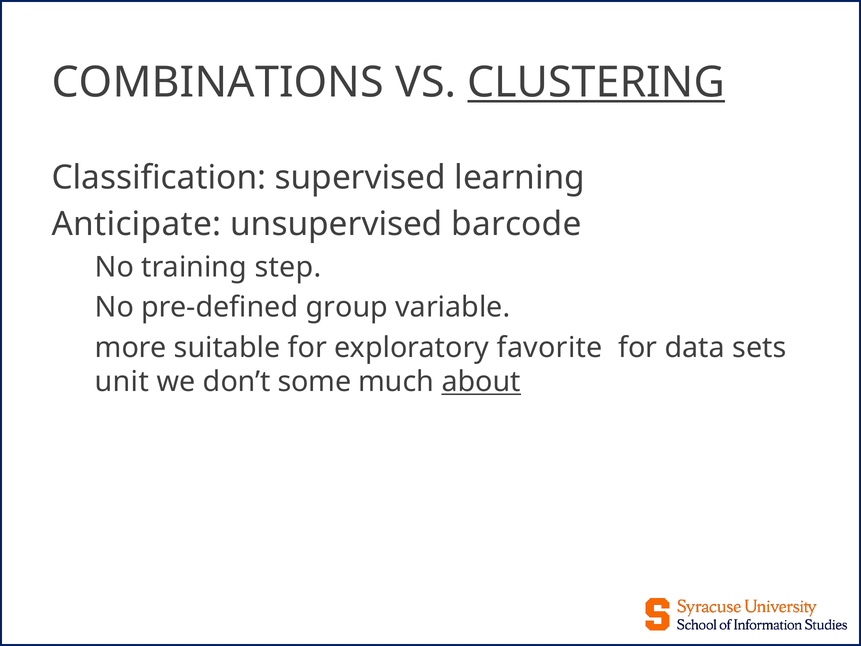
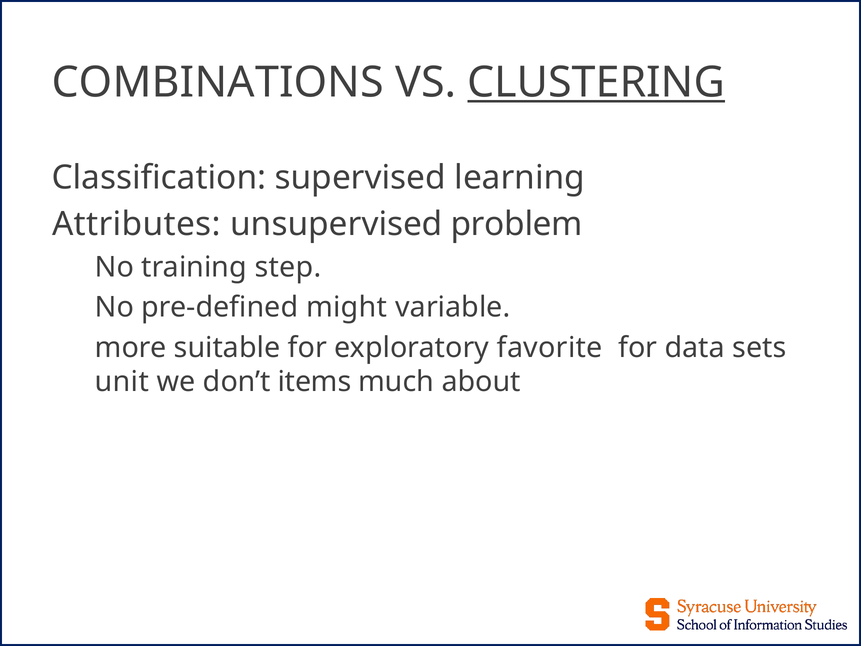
Anticipate: Anticipate -> Attributes
barcode: barcode -> problem
group: group -> might
some: some -> items
about underline: present -> none
